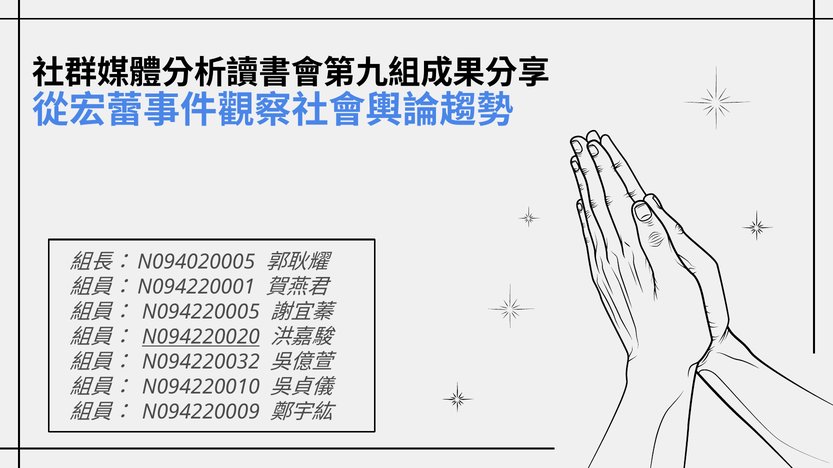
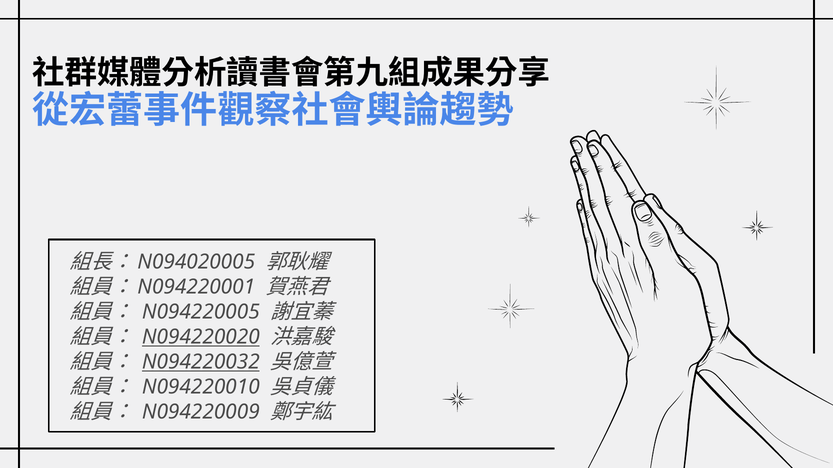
N094220032 underline: none -> present
